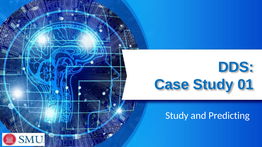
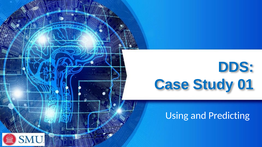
Study at (177, 116): Study -> Using
